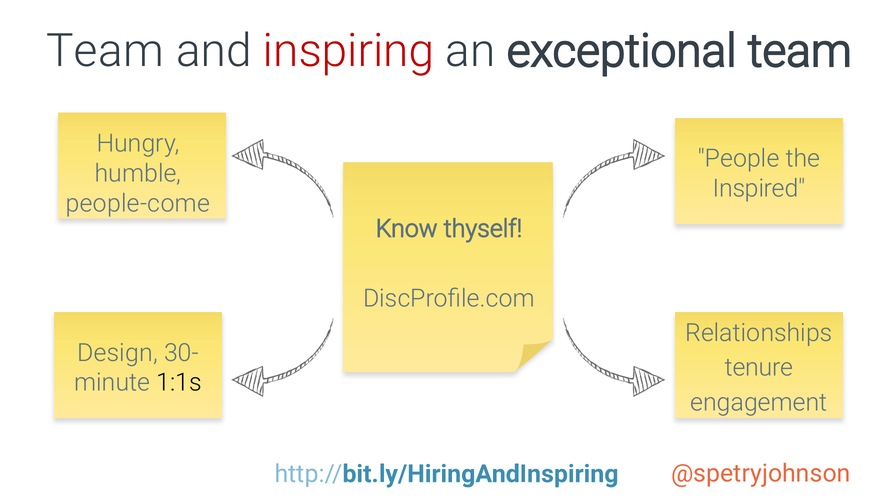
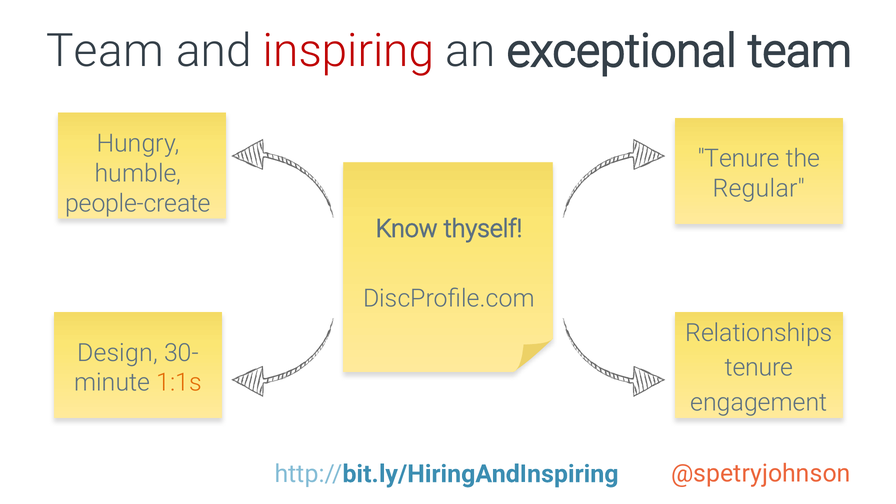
People at (738, 159): People -> Tenure
Inspired: Inspired -> Regular
people-come: people-come -> people-create
1:1s colour: black -> orange
